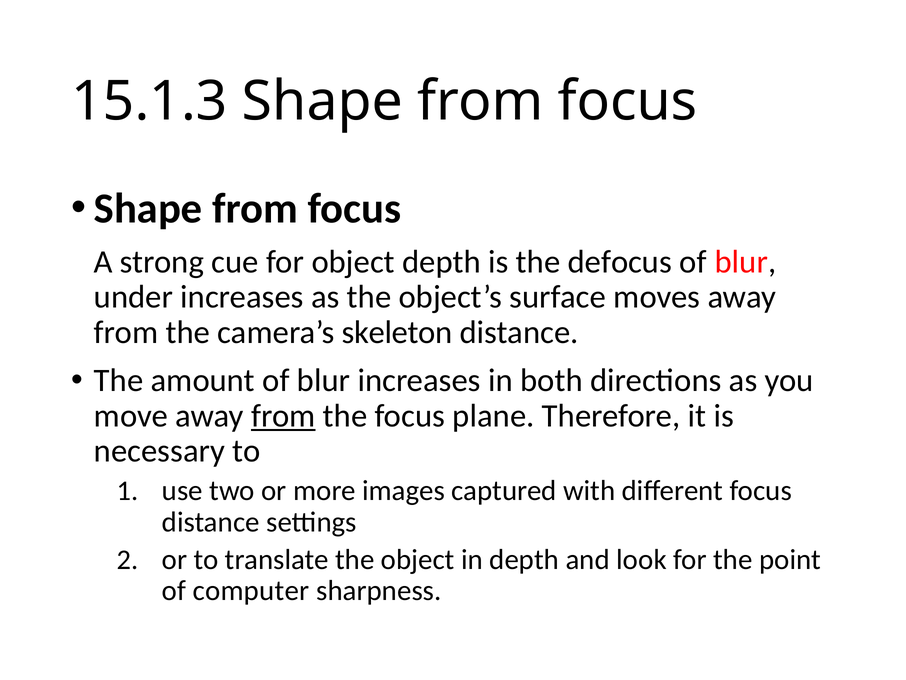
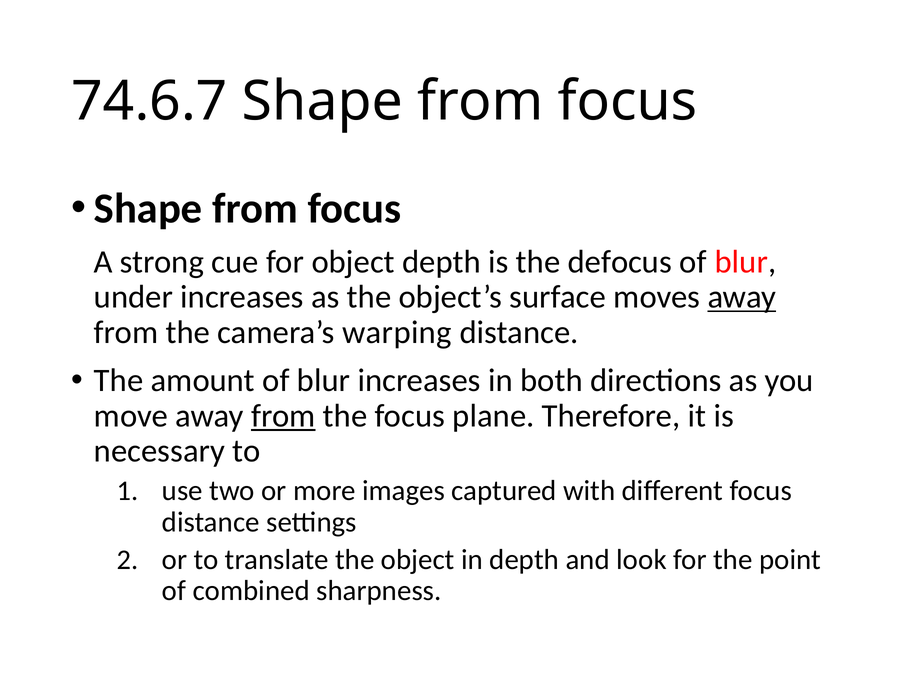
15.1.3: 15.1.3 -> 74.6.7
away at (742, 297) underline: none -> present
skeleton: skeleton -> warping
computer: computer -> combined
